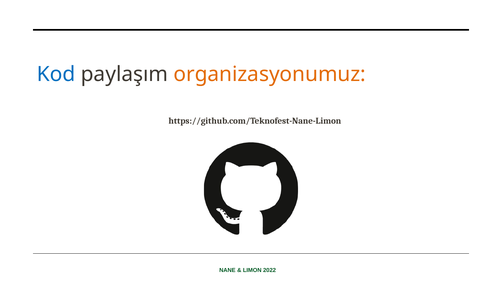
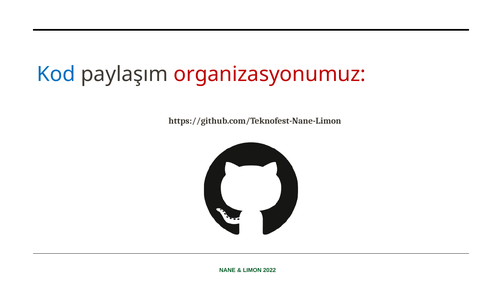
organizasyonumuz colour: orange -> red
